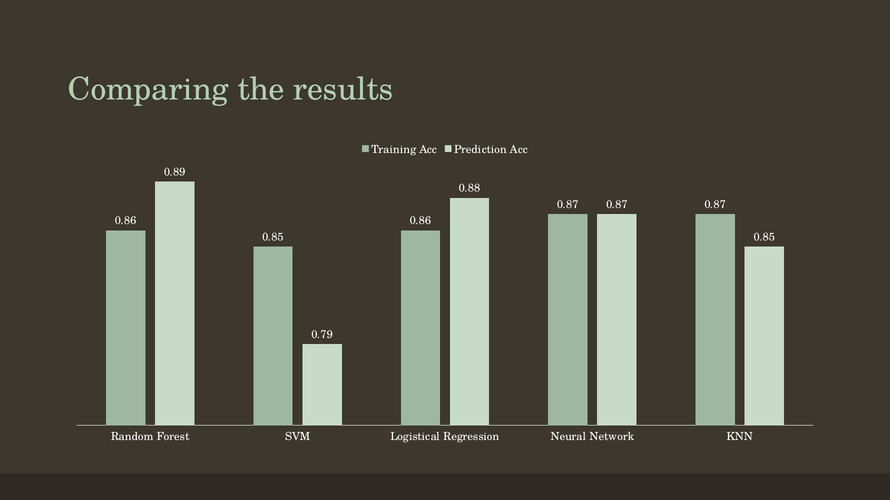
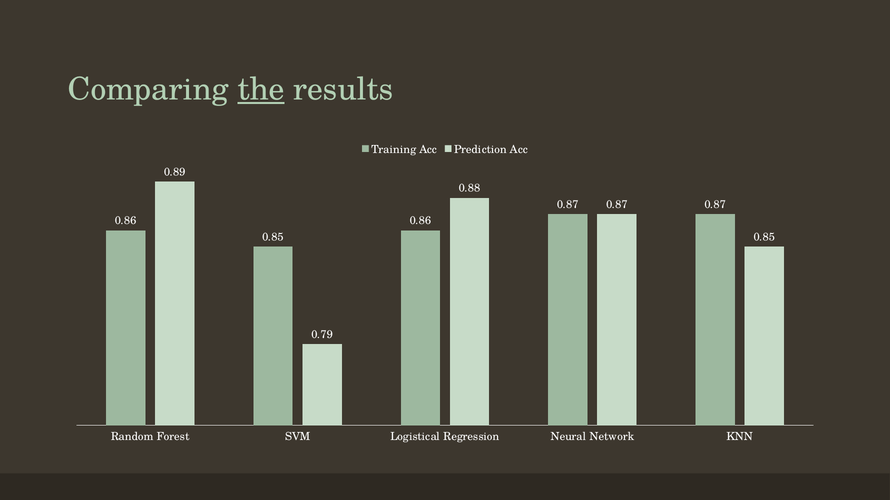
the underline: none -> present
